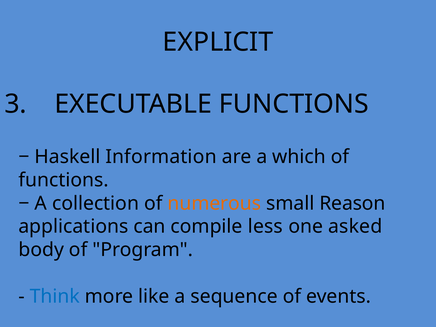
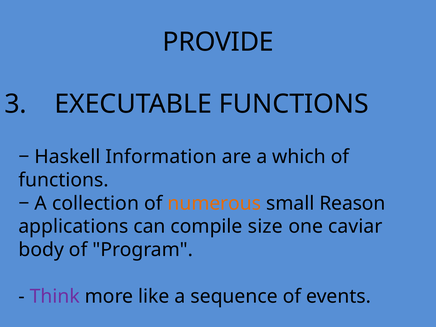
EXPLICIT: EXPLICIT -> PROVIDE
less: less -> size
asked: asked -> caviar
Think colour: blue -> purple
